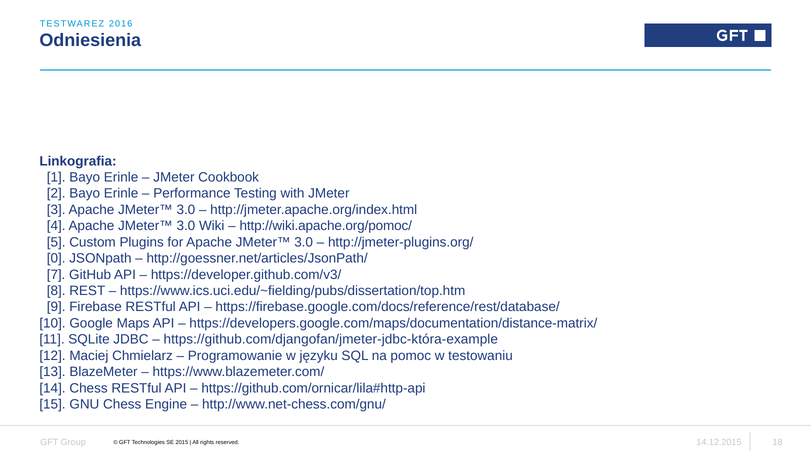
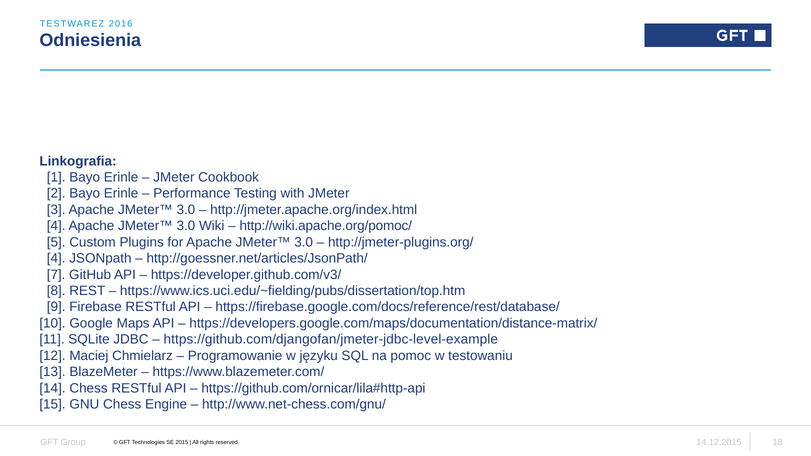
0 at (56, 259): 0 -> 4
https://github.com/djangofan/jmeter-jdbc-która-example: https://github.com/djangofan/jmeter-jdbc-która-example -> https://github.com/djangofan/jmeter-jdbc-level-example
